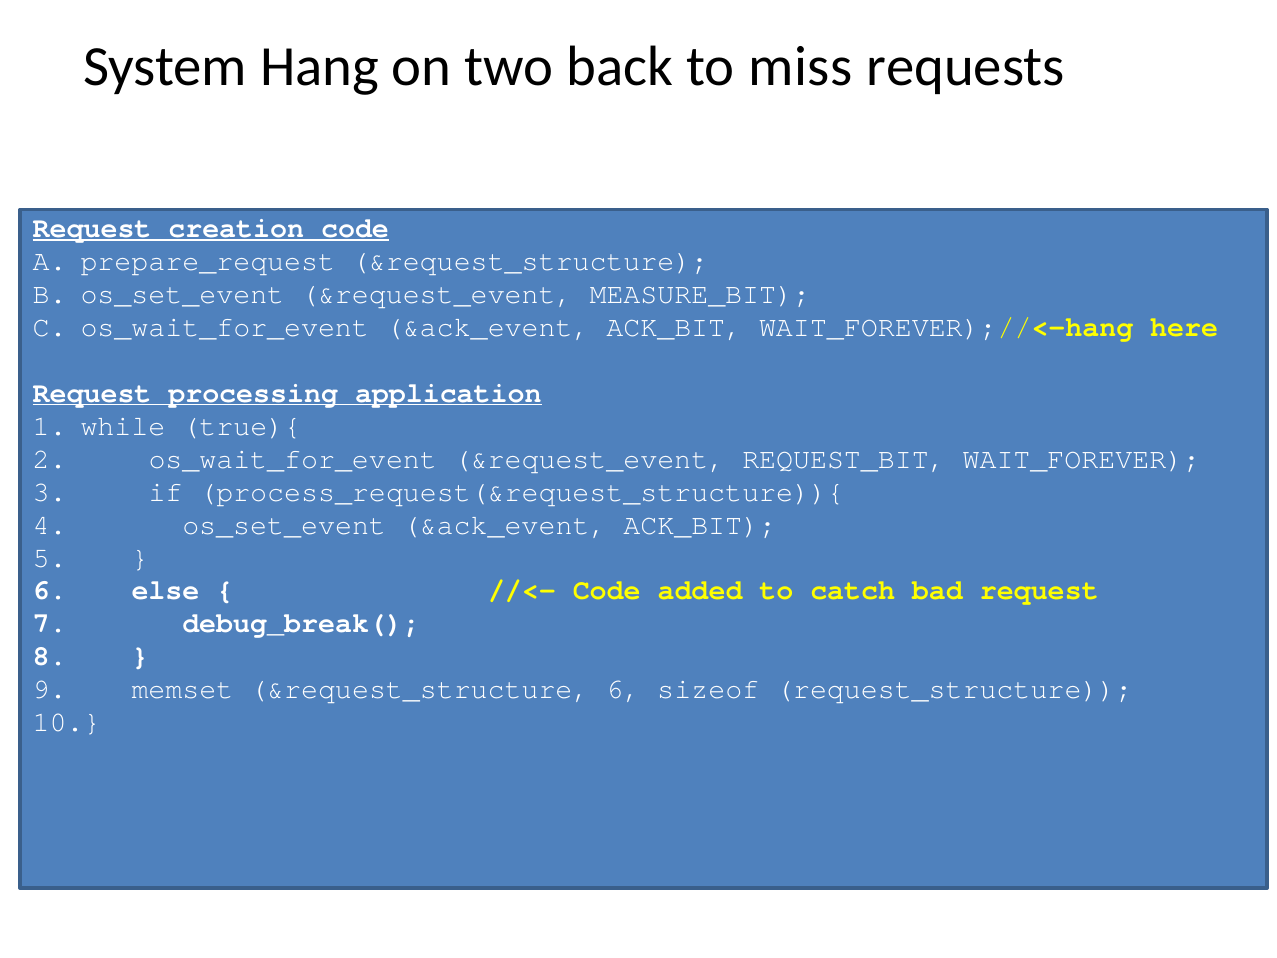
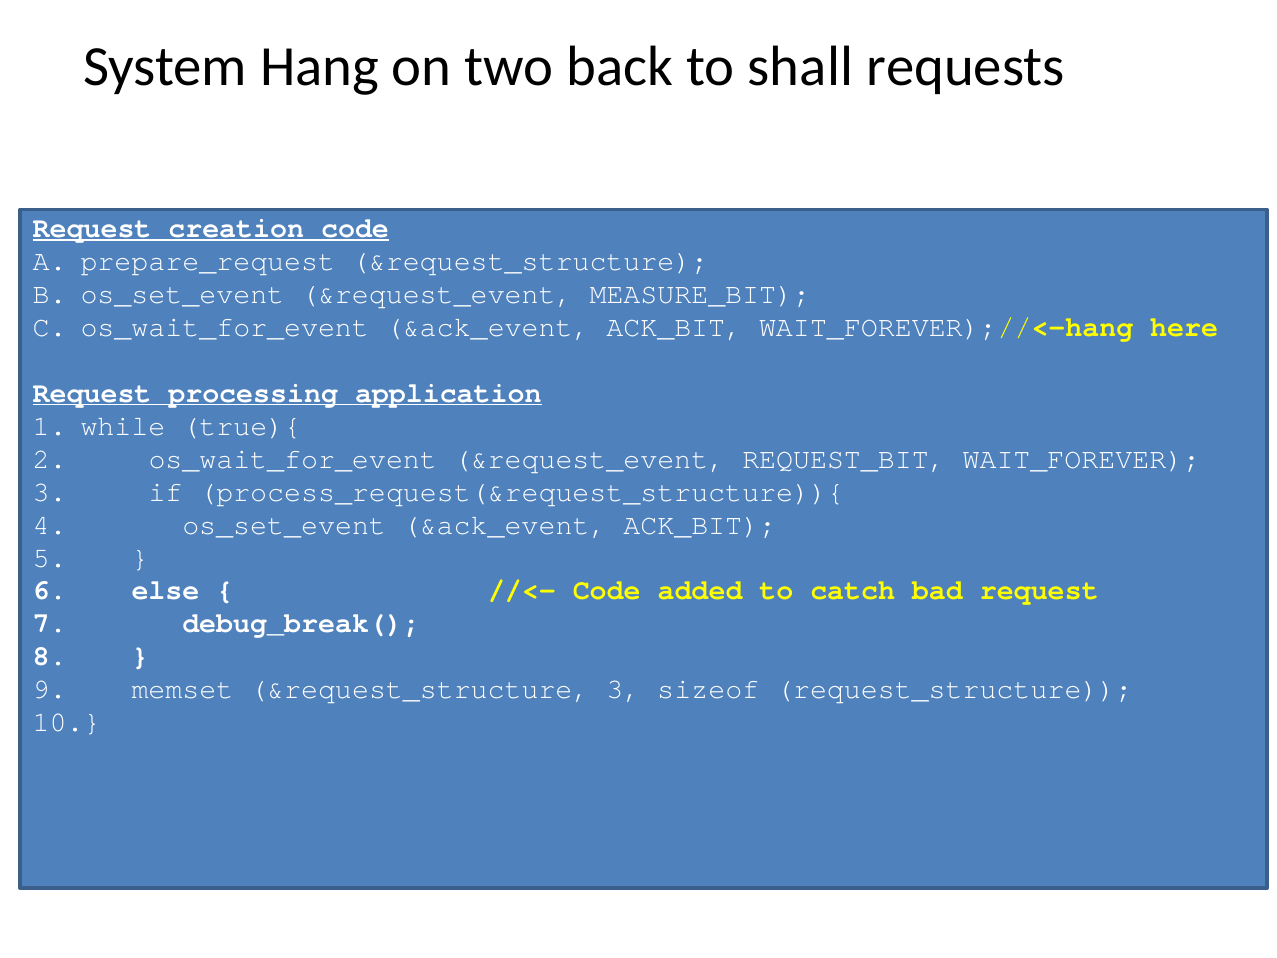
miss: miss -> shall
&request_structure 6: 6 -> 3
